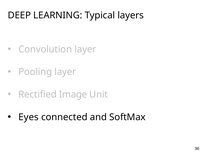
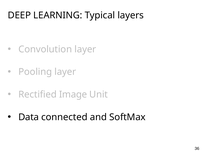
Eyes: Eyes -> Data
